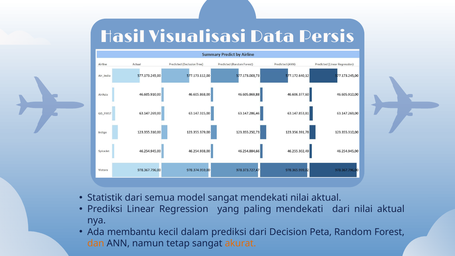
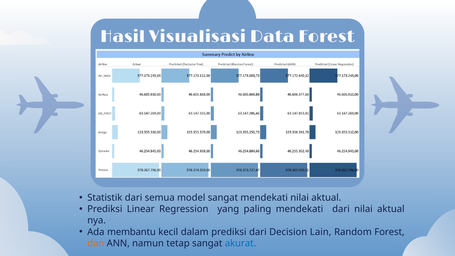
Data Persis: Persis -> Forest
Peta: Peta -> Lain
akurat colour: orange -> blue
